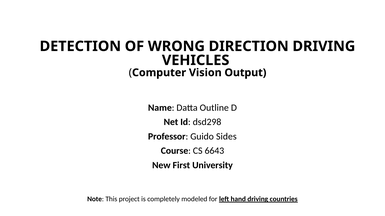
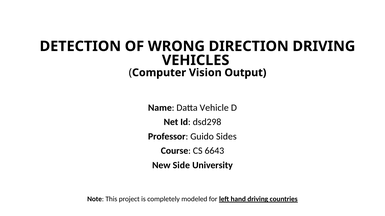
Outline: Outline -> Vehicle
First: First -> Side
